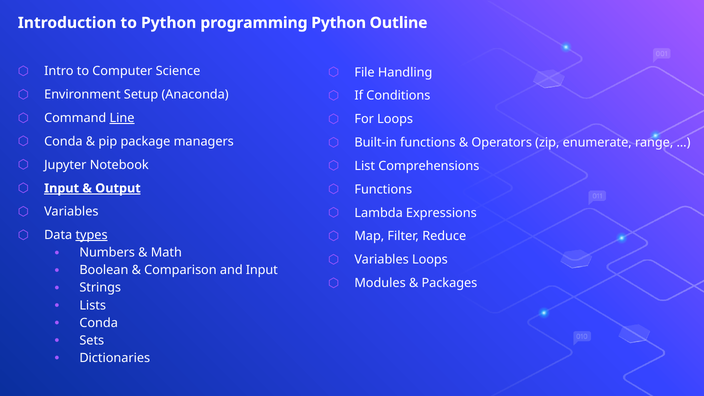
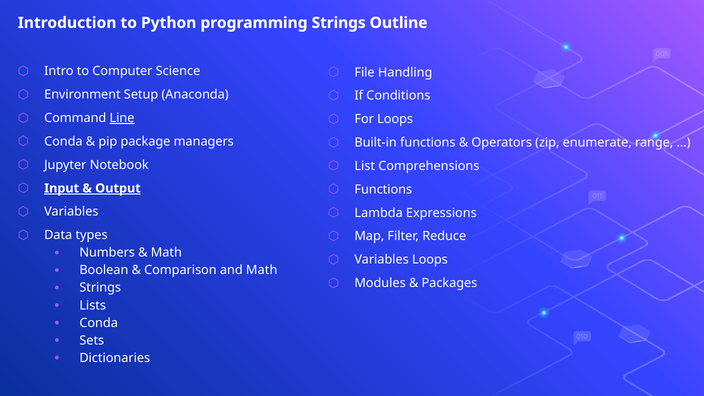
programming Python: Python -> Strings
types underline: present -> none
and Input: Input -> Math
